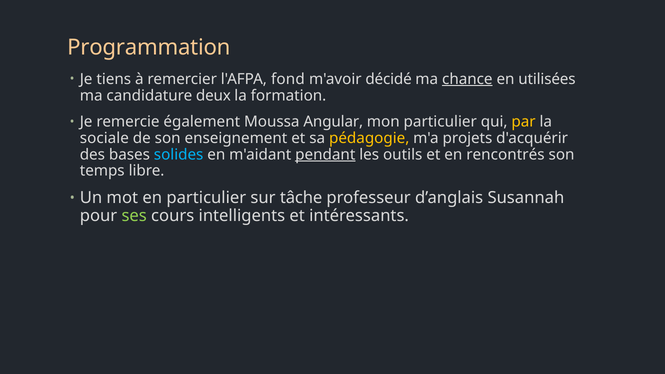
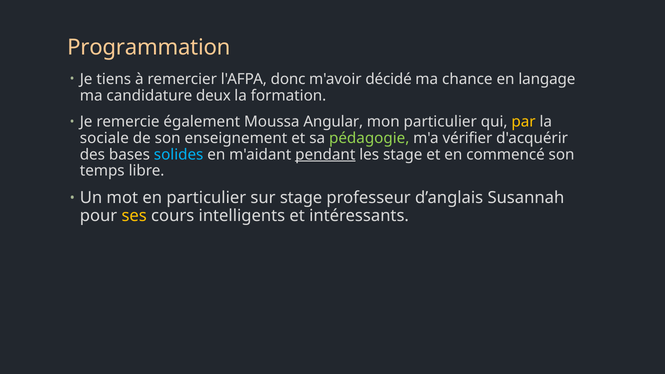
fond: fond -> donc
chance underline: present -> none
utilisées: utilisées -> langage
pédagogie colour: yellow -> light green
projets: projets -> vérifier
les outils: outils -> stage
rencontrés: rencontrés -> commencé
sur tâche: tâche -> stage
ses colour: light green -> yellow
